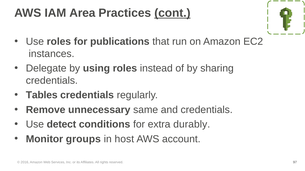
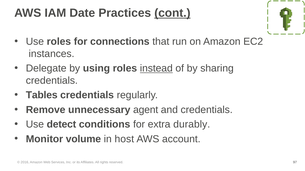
Area: Area -> Date
publications: publications -> connections
instead underline: none -> present
same: same -> agent
groups: groups -> volume
